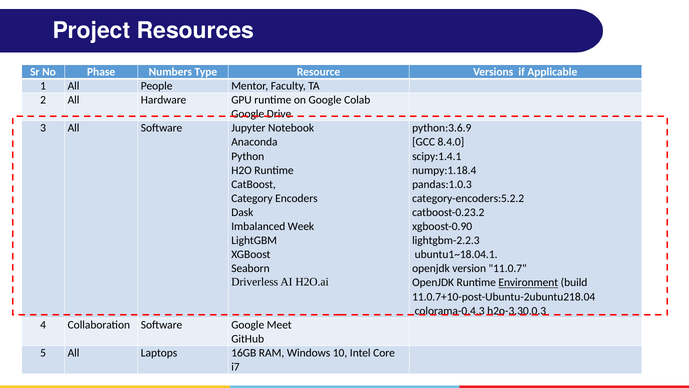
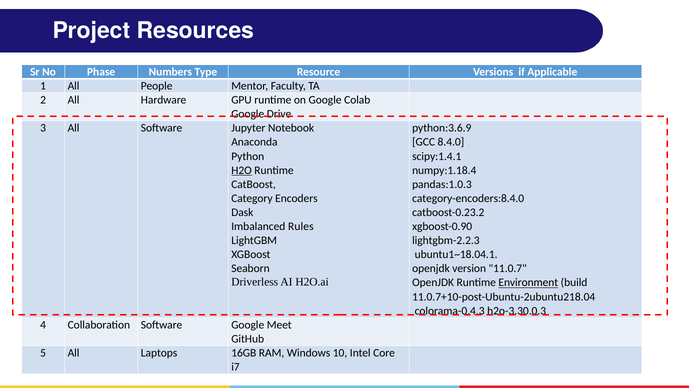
H2O underline: none -> present
category-encoders:5.2.2: category-encoders:5.2.2 -> category-encoders:8.4.0
Week: Week -> Rules
